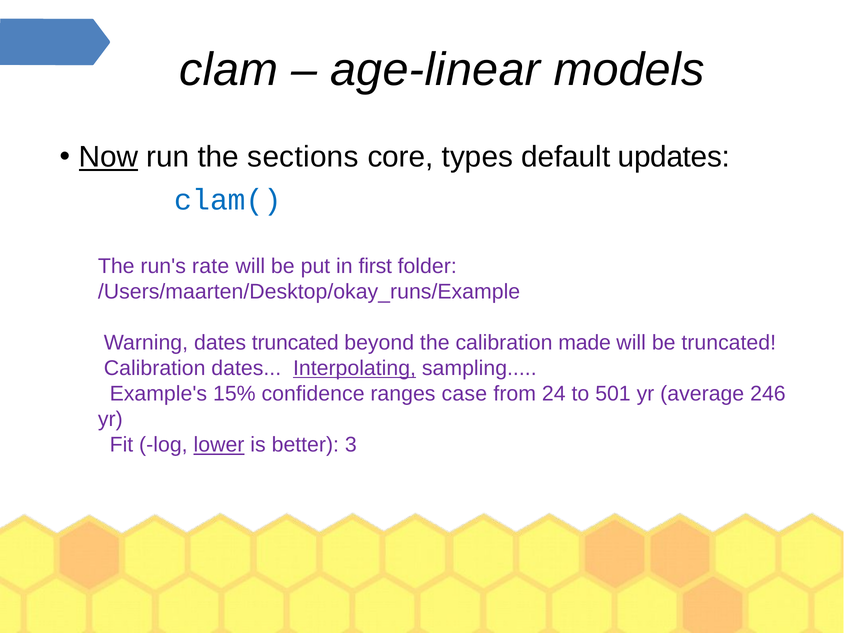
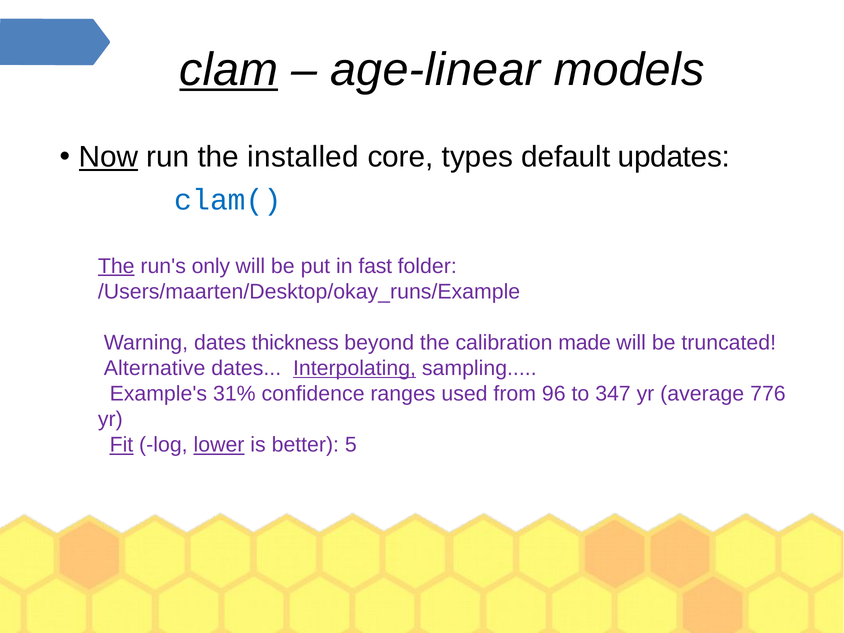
clam underline: none -> present
sections: sections -> installed
The at (116, 266) underline: none -> present
rate: rate -> only
first: first -> fast
dates truncated: truncated -> thickness
Calibration at (155, 368): Calibration -> Alternative
15%: 15% -> 31%
case: case -> used
24: 24 -> 96
501: 501 -> 347
246: 246 -> 776
Fit underline: none -> present
3: 3 -> 5
